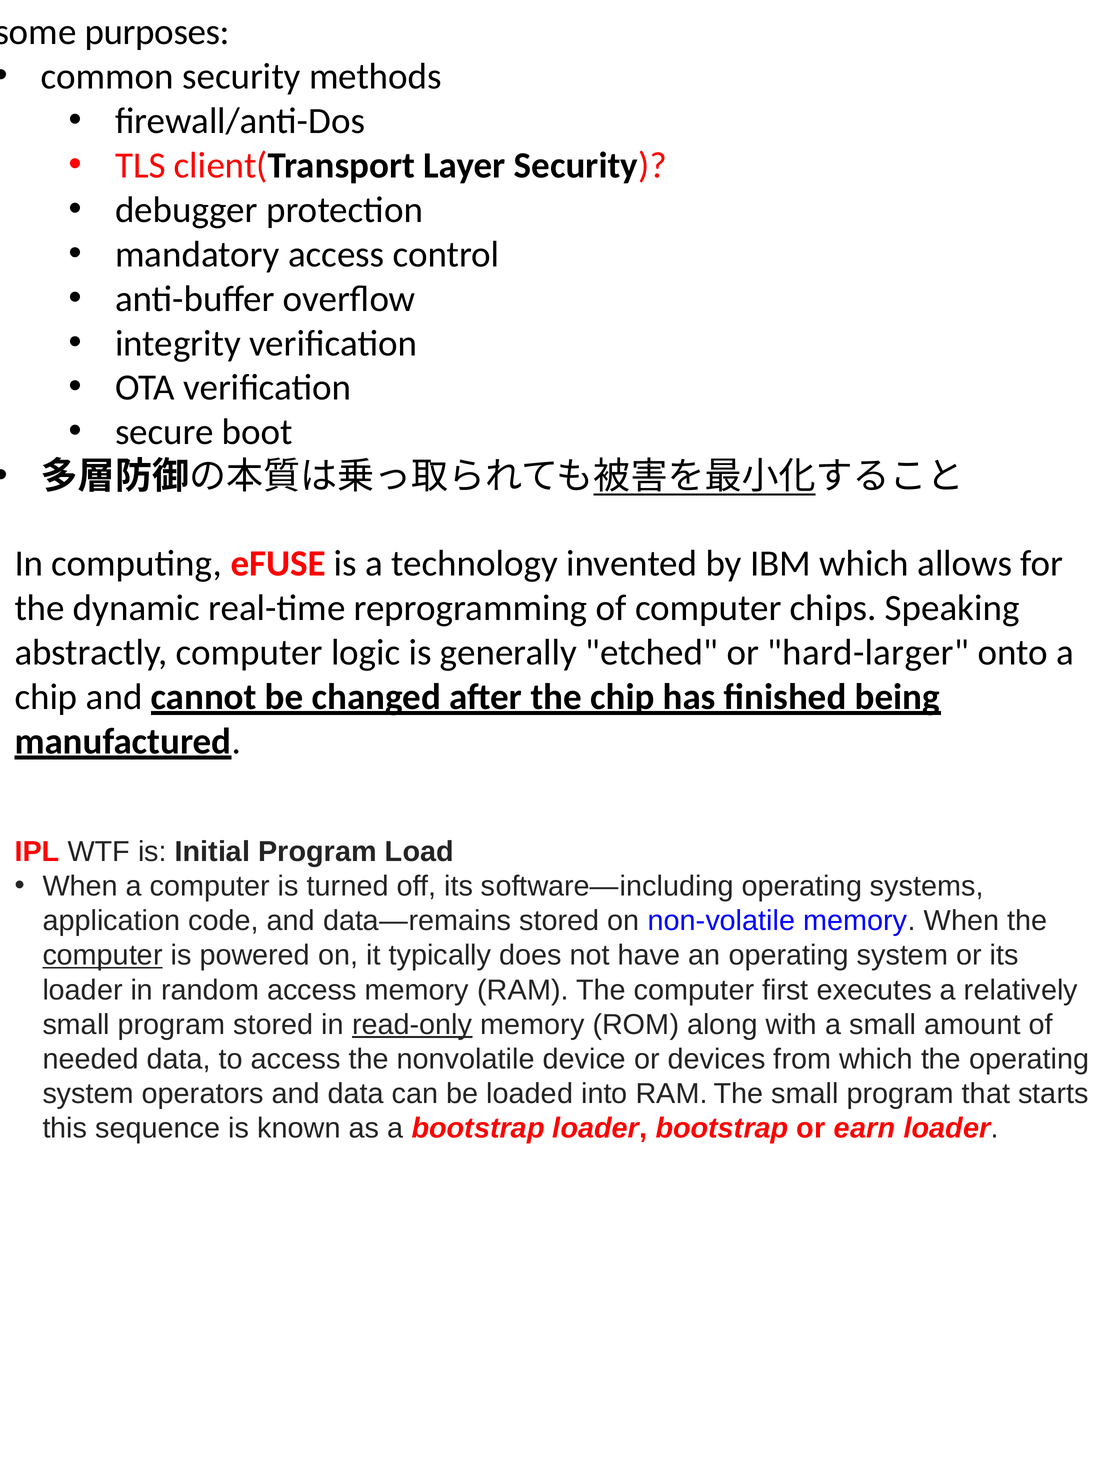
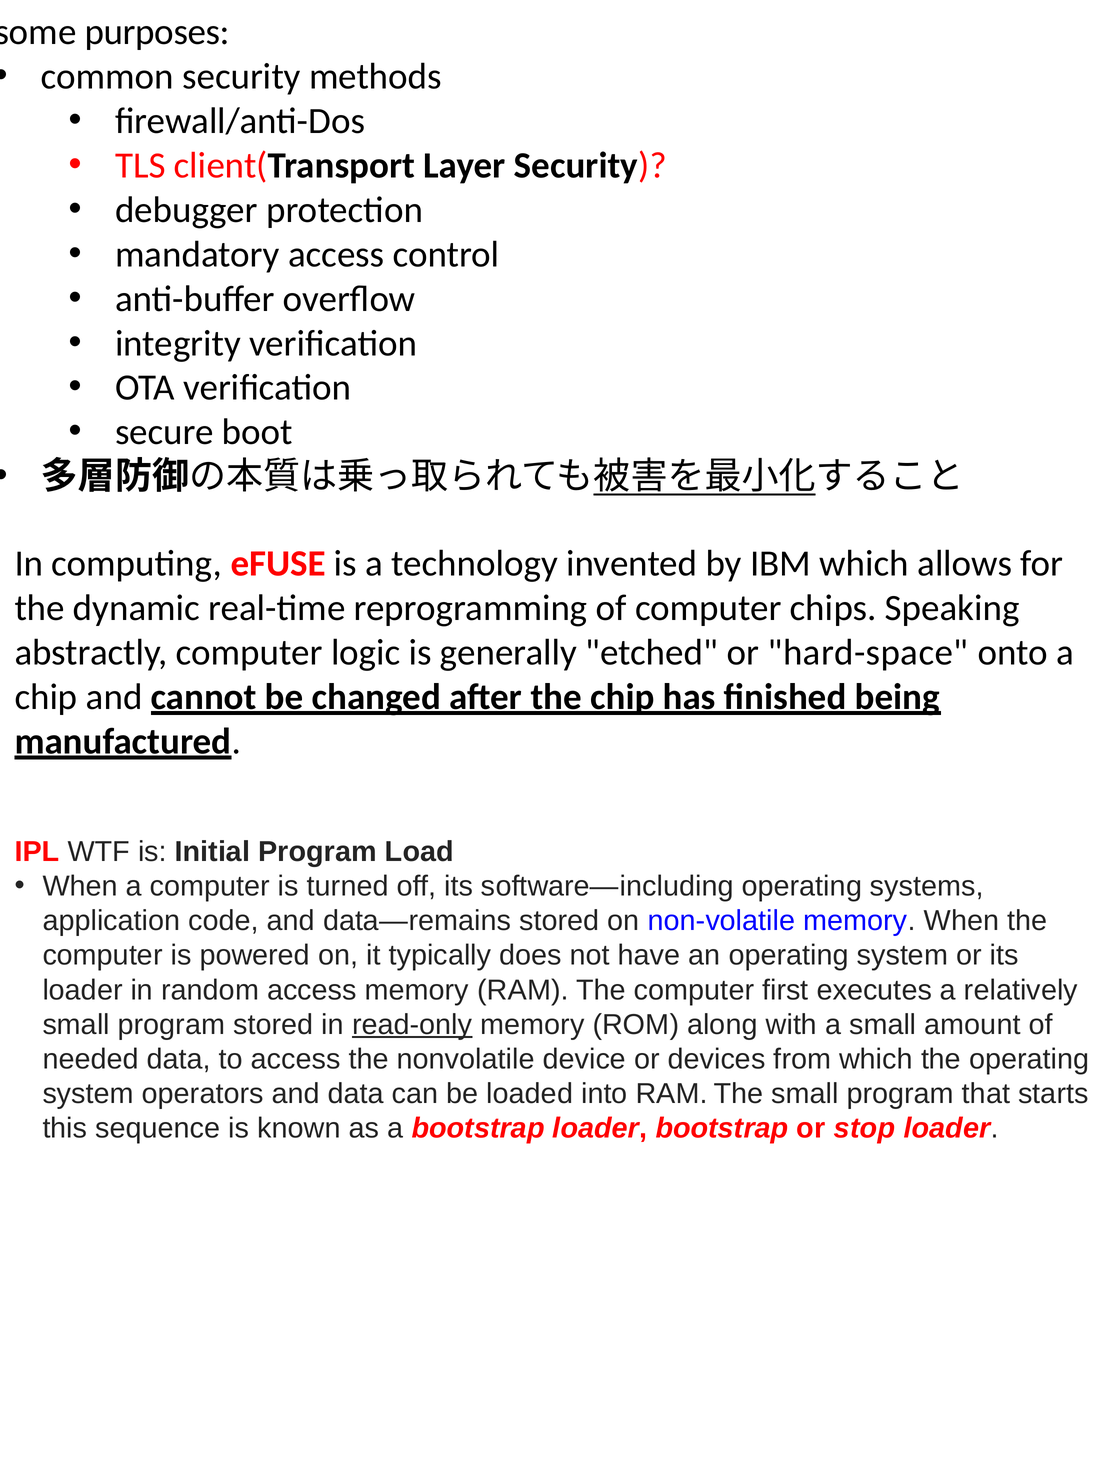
hard-larger: hard-larger -> hard-space
computer at (103, 955) underline: present -> none
earn: earn -> stop
